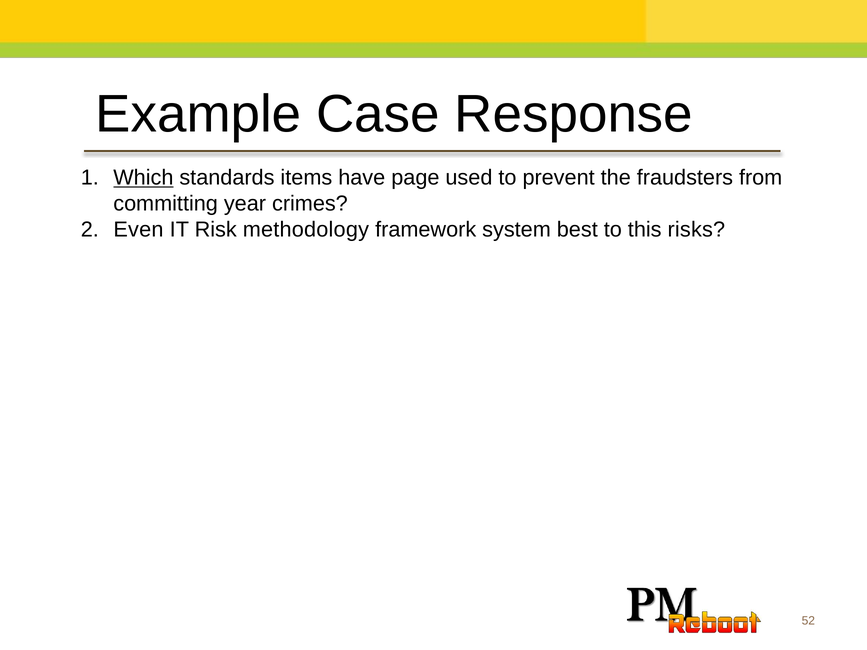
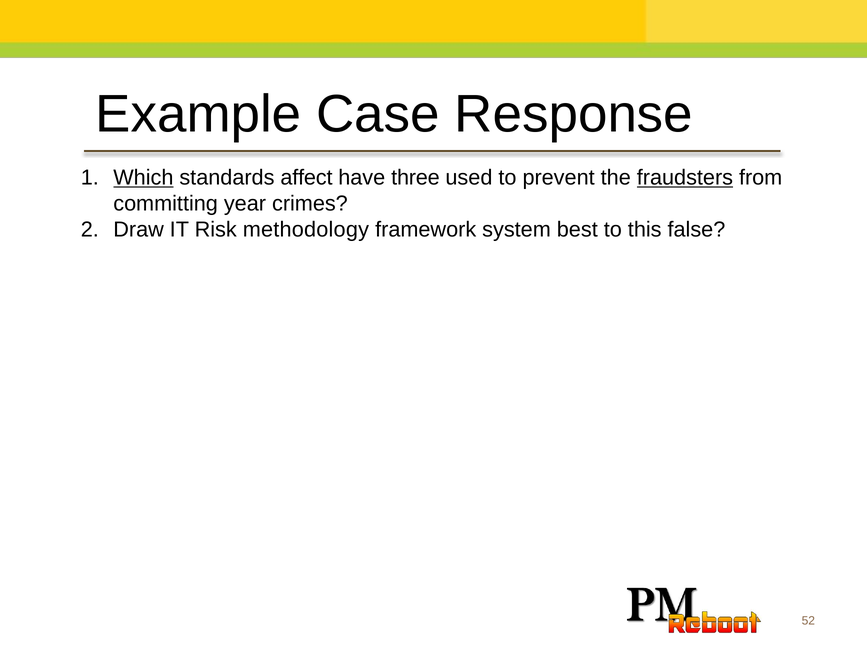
items: items -> affect
page: page -> three
fraudsters underline: none -> present
Even: Even -> Draw
risks: risks -> false
